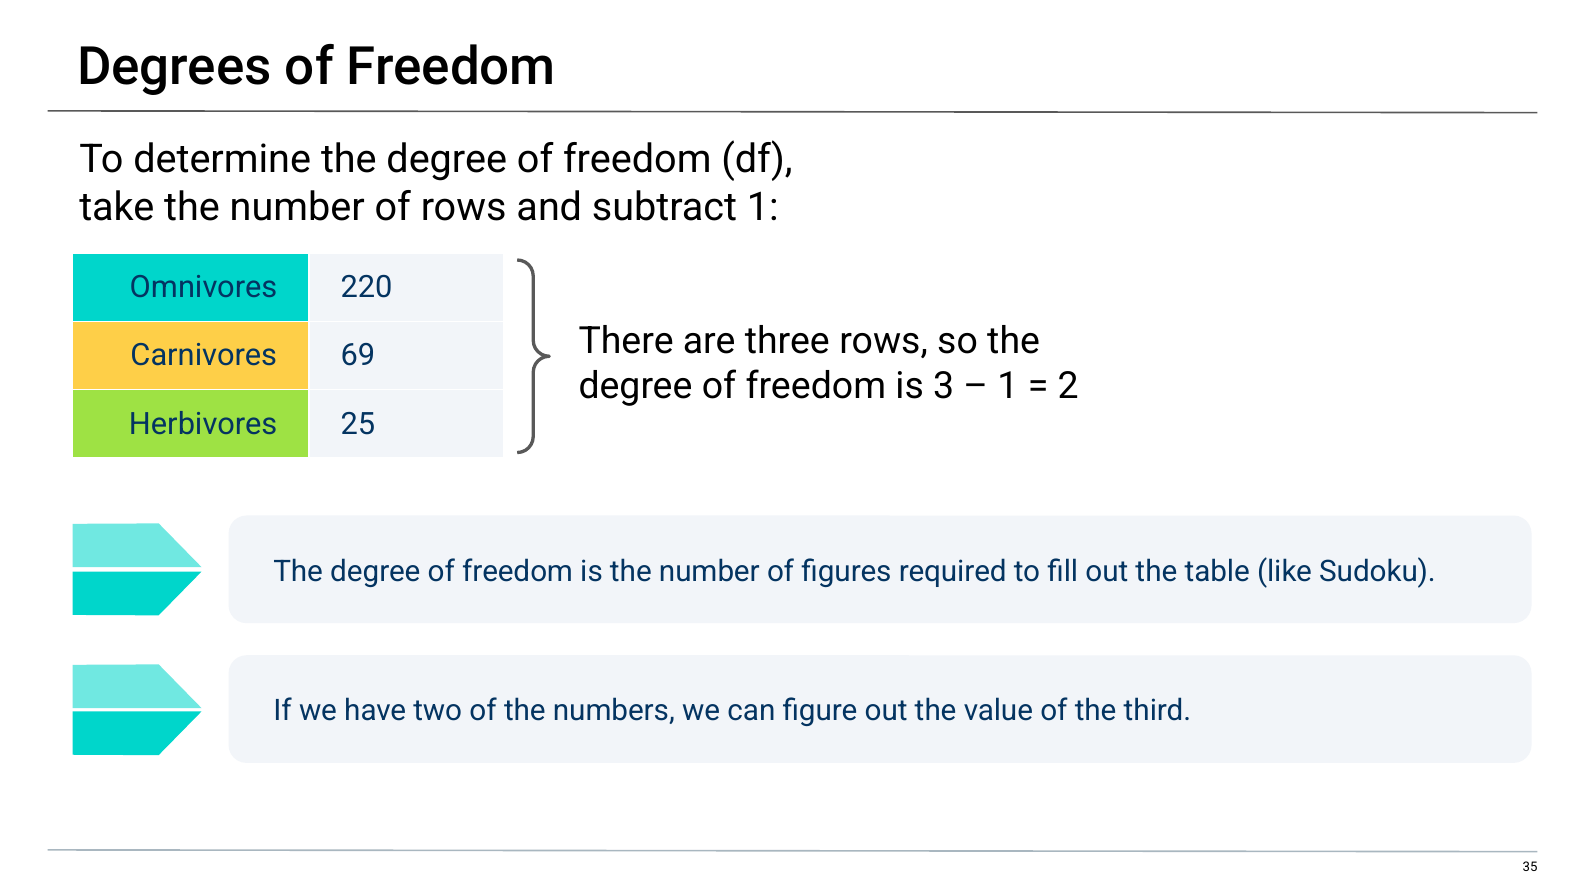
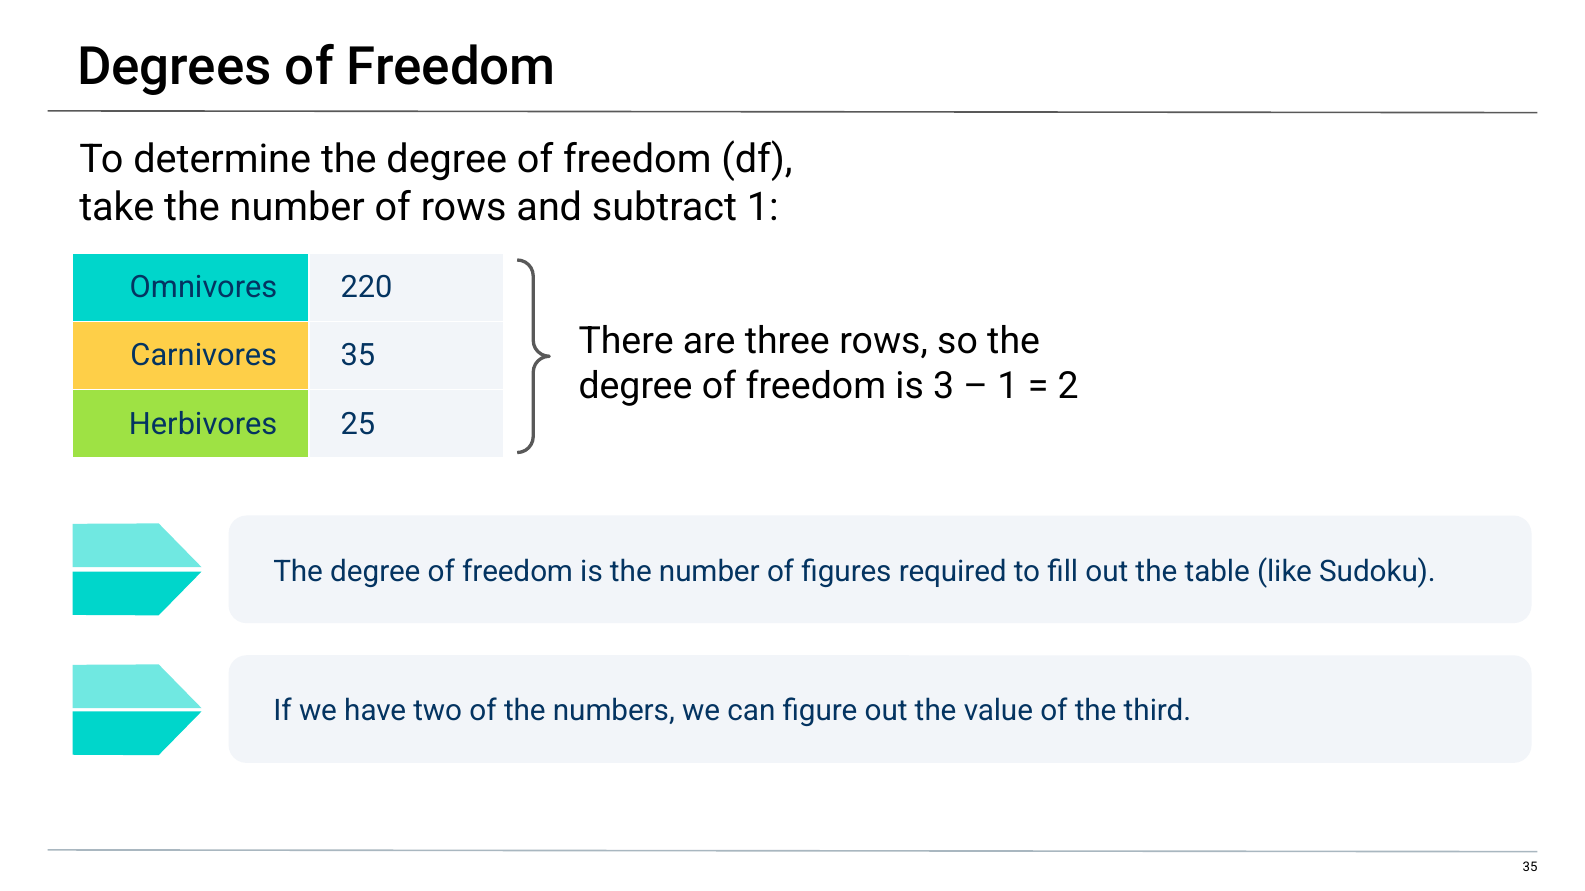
Carnivores 69: 69 -> 35
